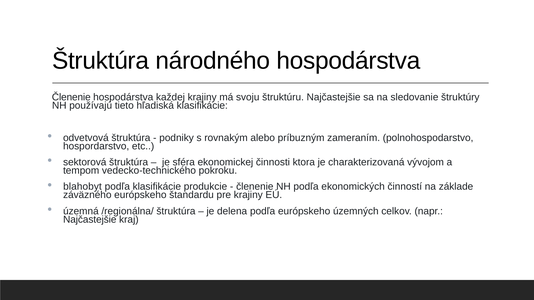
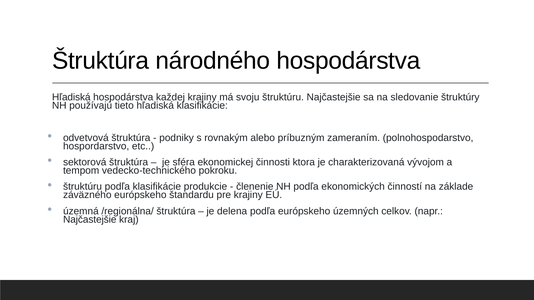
Členenie at (71, 97): Členenie -> Hľadiská
blahobyt at (82, 187): blahobyt -> štruktúru
